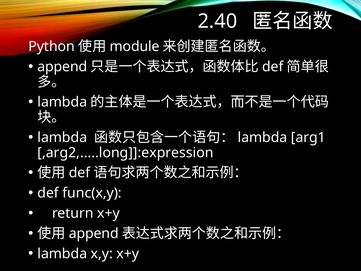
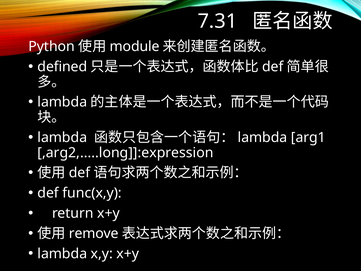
2.40: 2.40 -> 7.31
append at (62, 67): append -> defined
append at (94, 233): append -> remove
